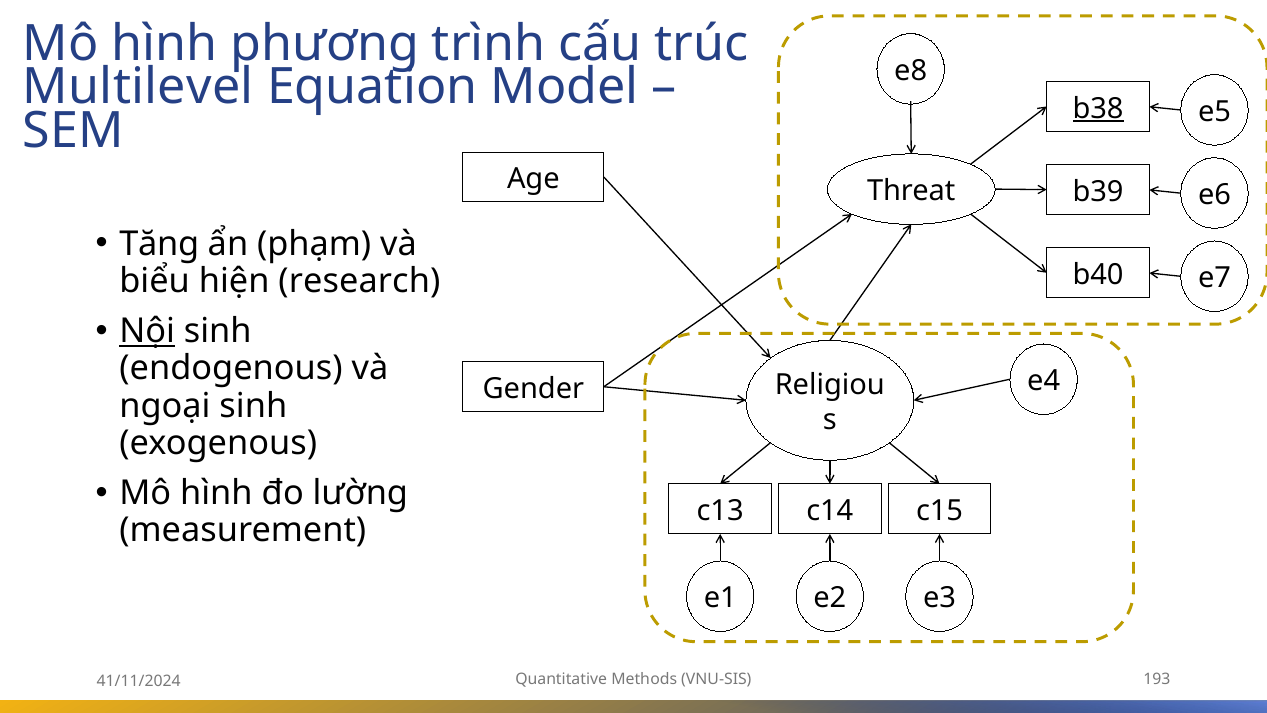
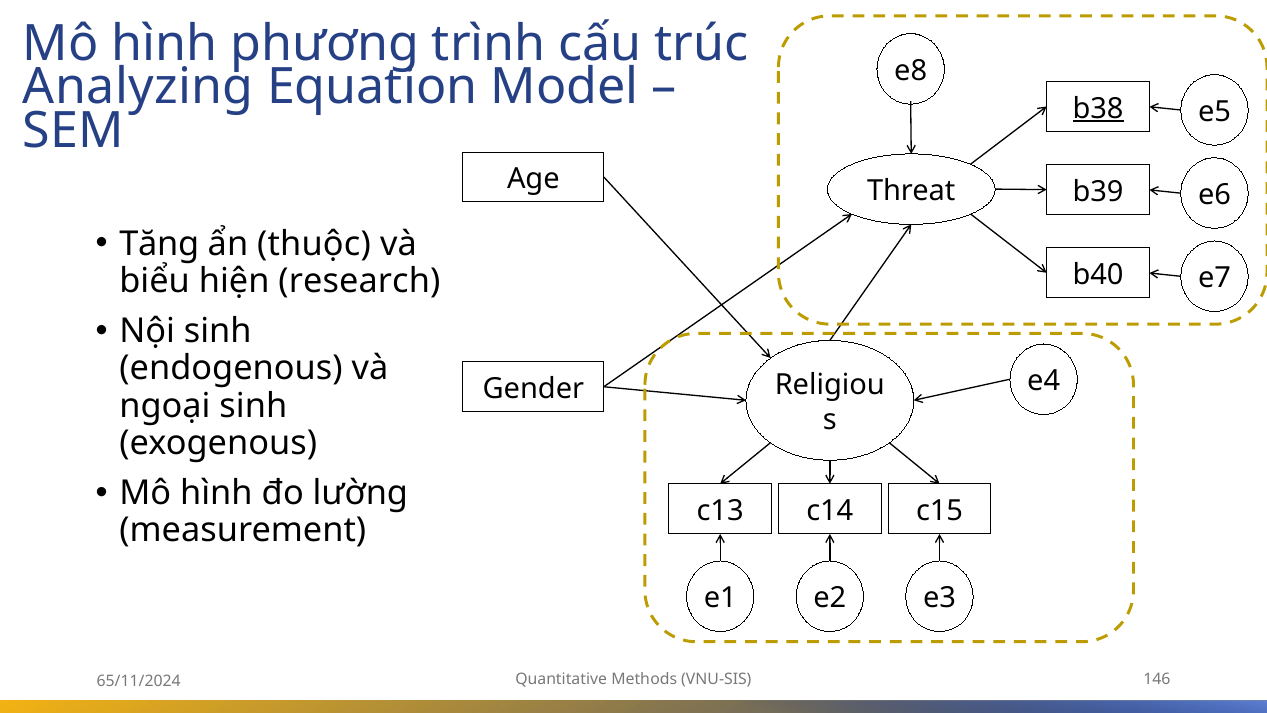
Multilevel: Multilevel -> Analyzing
phạm: phạm -> thuộc
Nội underline: present -> none
193: 193 -> 146
41/11/2024: 41/11/2024 -> 65/11/2024
